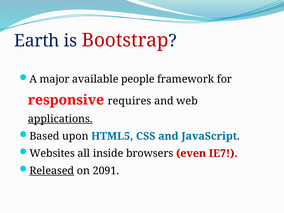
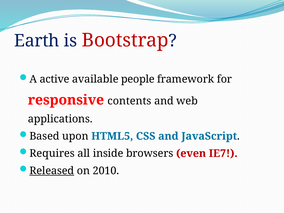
major: major -> active
requires: requires -> contents
applications underline: present -> none
Websites: Websites -> Requires
2091: 2091 -> 2010
